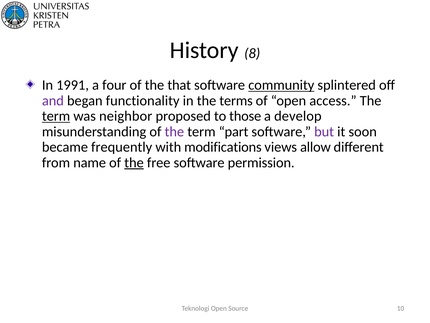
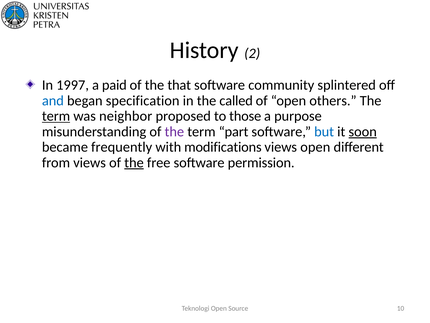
8: 8 -> 2
1991: 1991 -> 1997
four: four -> paid
community underline: present -> none
and colour: purple -> blue
functionality: functionality -> specification
terms: terms -> called
access: access -> others
develop: develop -> purpose
but colour: purple -> blue
soon underline: none -> present
views allow: allow -> open
from name: name -> views
